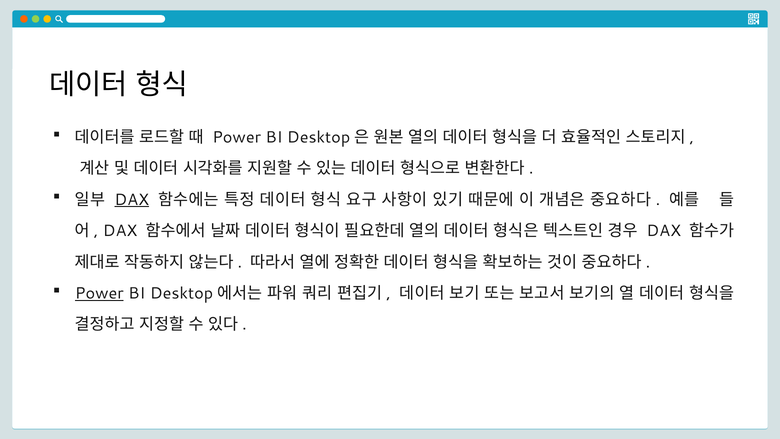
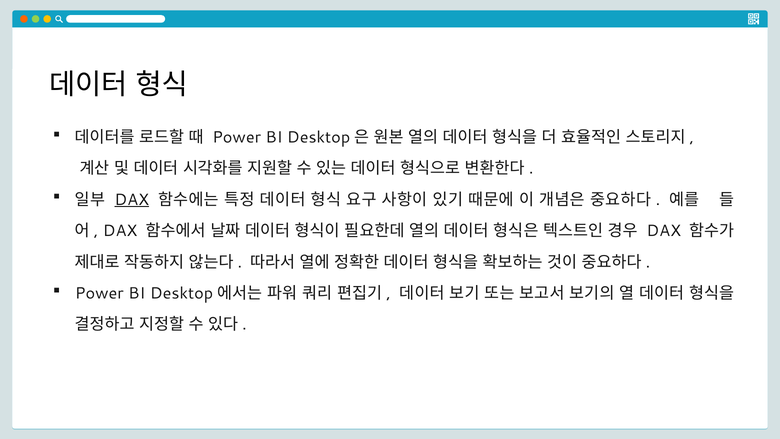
Power at (99, 293) underline: present -> none
